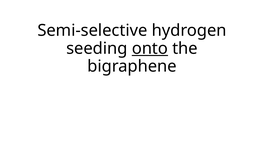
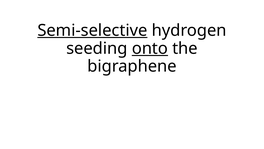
Semi-selective underline: none -> present
